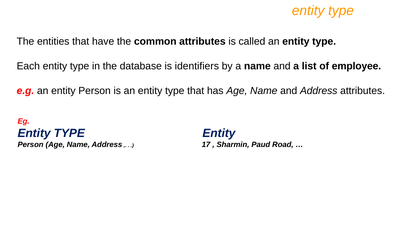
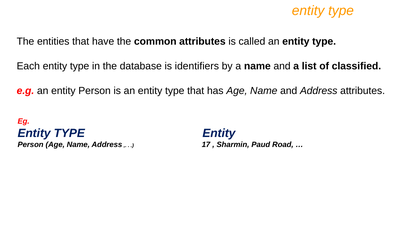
employee: employee -> classified
